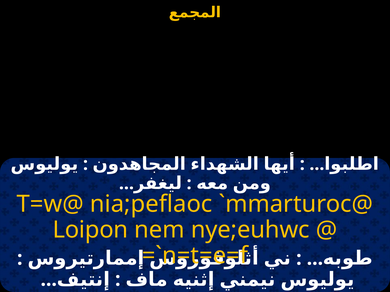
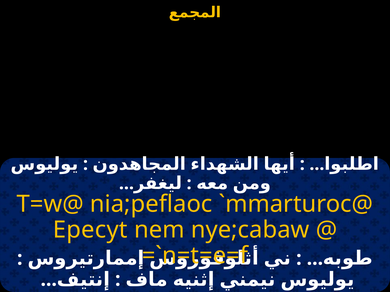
Loipon: Loipon -> Epecyt
nye;euhwc: nye;euhwc -> nye;cabaw
